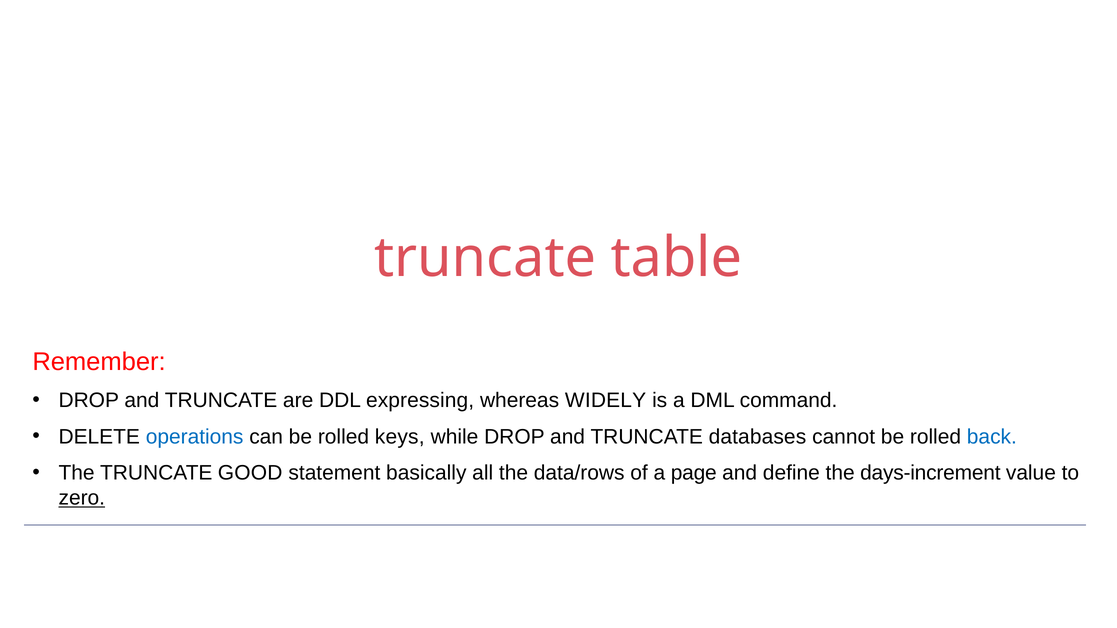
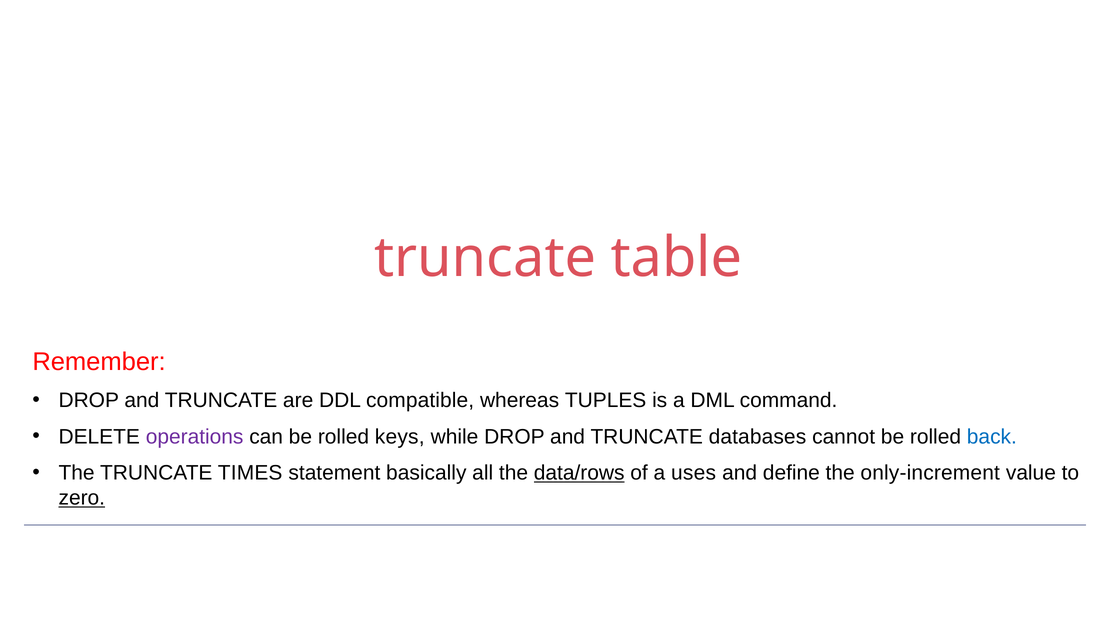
expressing: expressing -> compatible
WIDELY: WIDELY -> TUPLES
operations colour: blue -> purple
GOOD: GOOD -> TIMES
data/rows underline: none -> present
page: page -> uses
days-increment: days-increment -> only-increment
